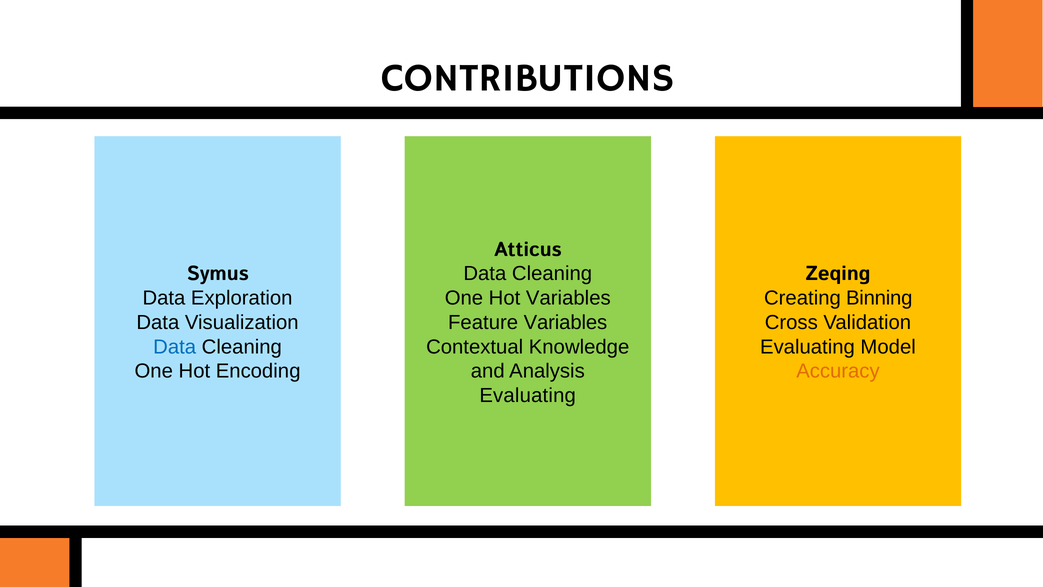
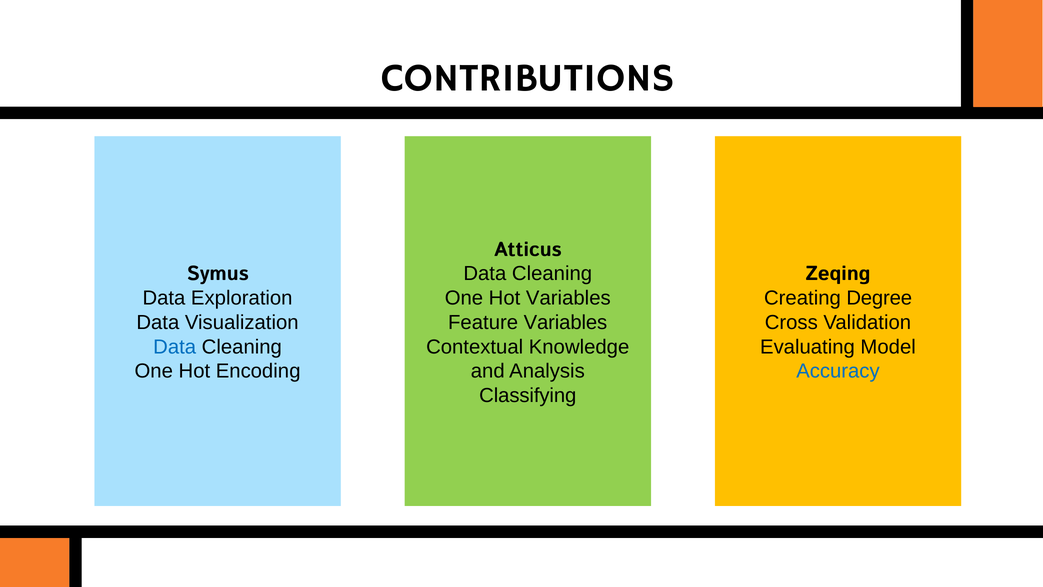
Binning: Binning -> Degree
Accuracy colour: orange -> blue
Evaluating at (528, 395): Evaluating -> Classifying
